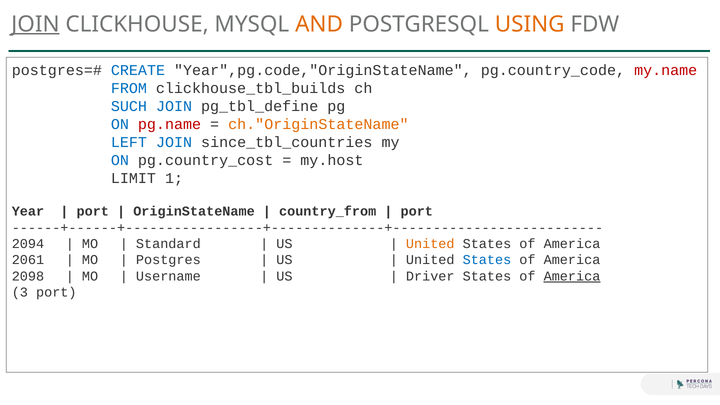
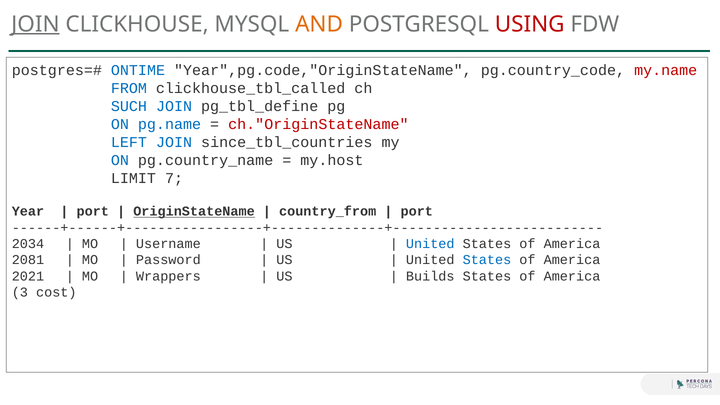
USING colour: orange -> red
CREATE: CREATE -> ONTIME
clickhouse_tbl_builds: clickhouse_tbl_builds -> clickhouse_tbl_called
pg.name colour: red -> blue
ch."OriginStateName colour: orange -> red
pg.country_cost: pg.country_cost -> pg.country_name
1: 1 -> 7
OriginStateName underline: none -> present
2094: 2094 -> 2034
Standard: Standard -> Username
United at (430, 244) colour: orange -> blue
2061: 2061 -> 2081
Postgres: Postgres -> Password
2098: 2098 -> 2021
Username: Username -> Wrappers
Driver: Driver -> Builds
America at (572, 276) underline: present -> none
3 port: port -> cost
